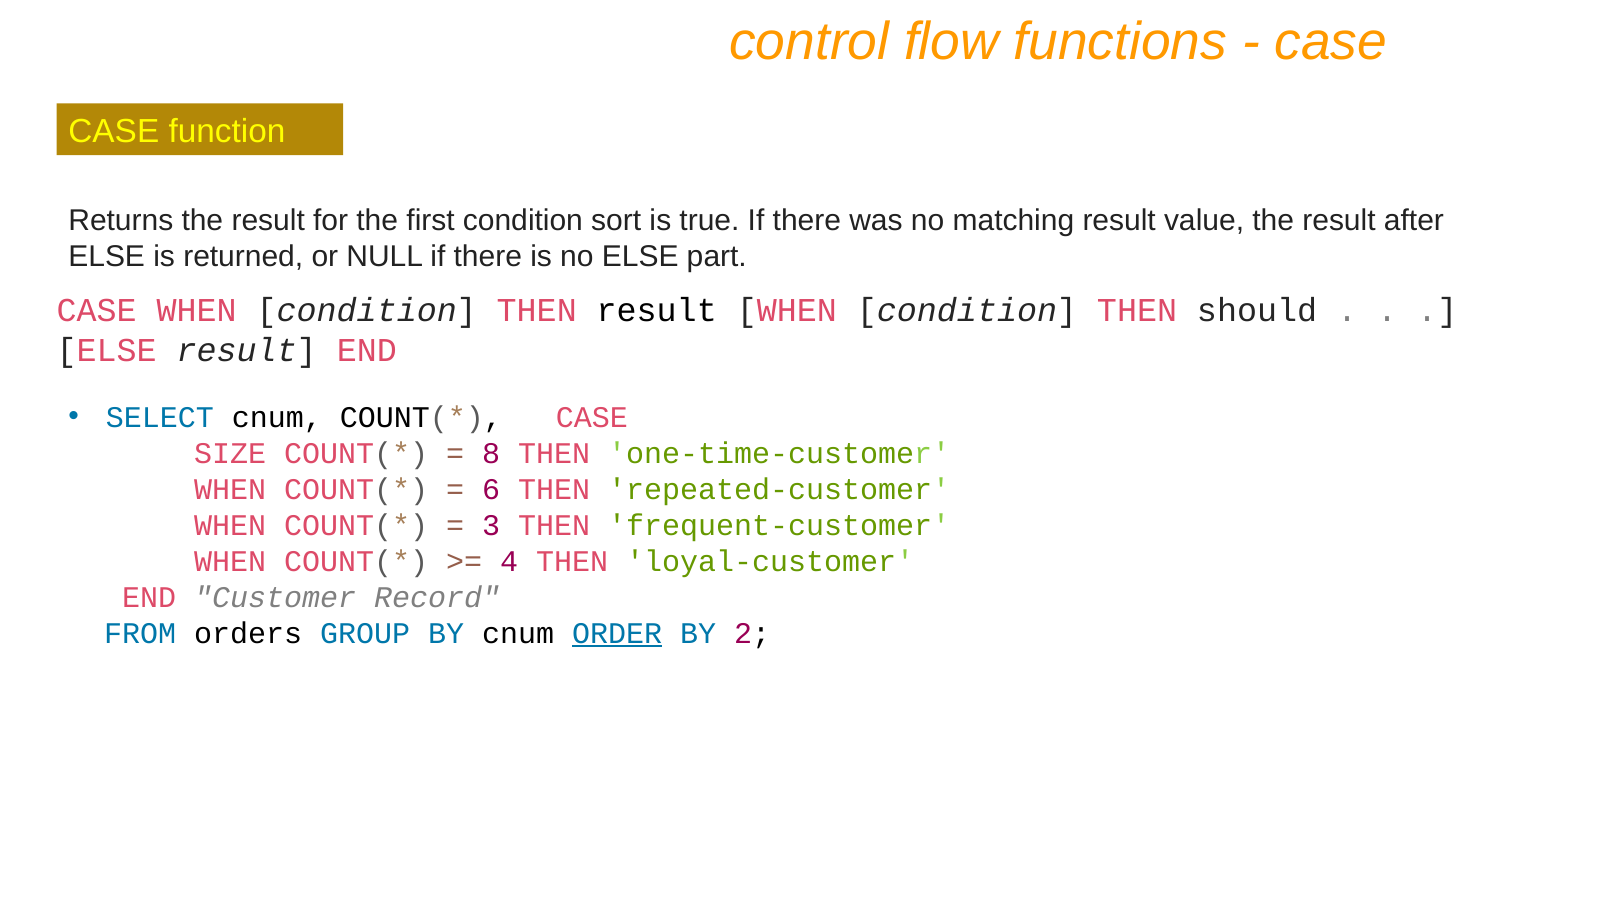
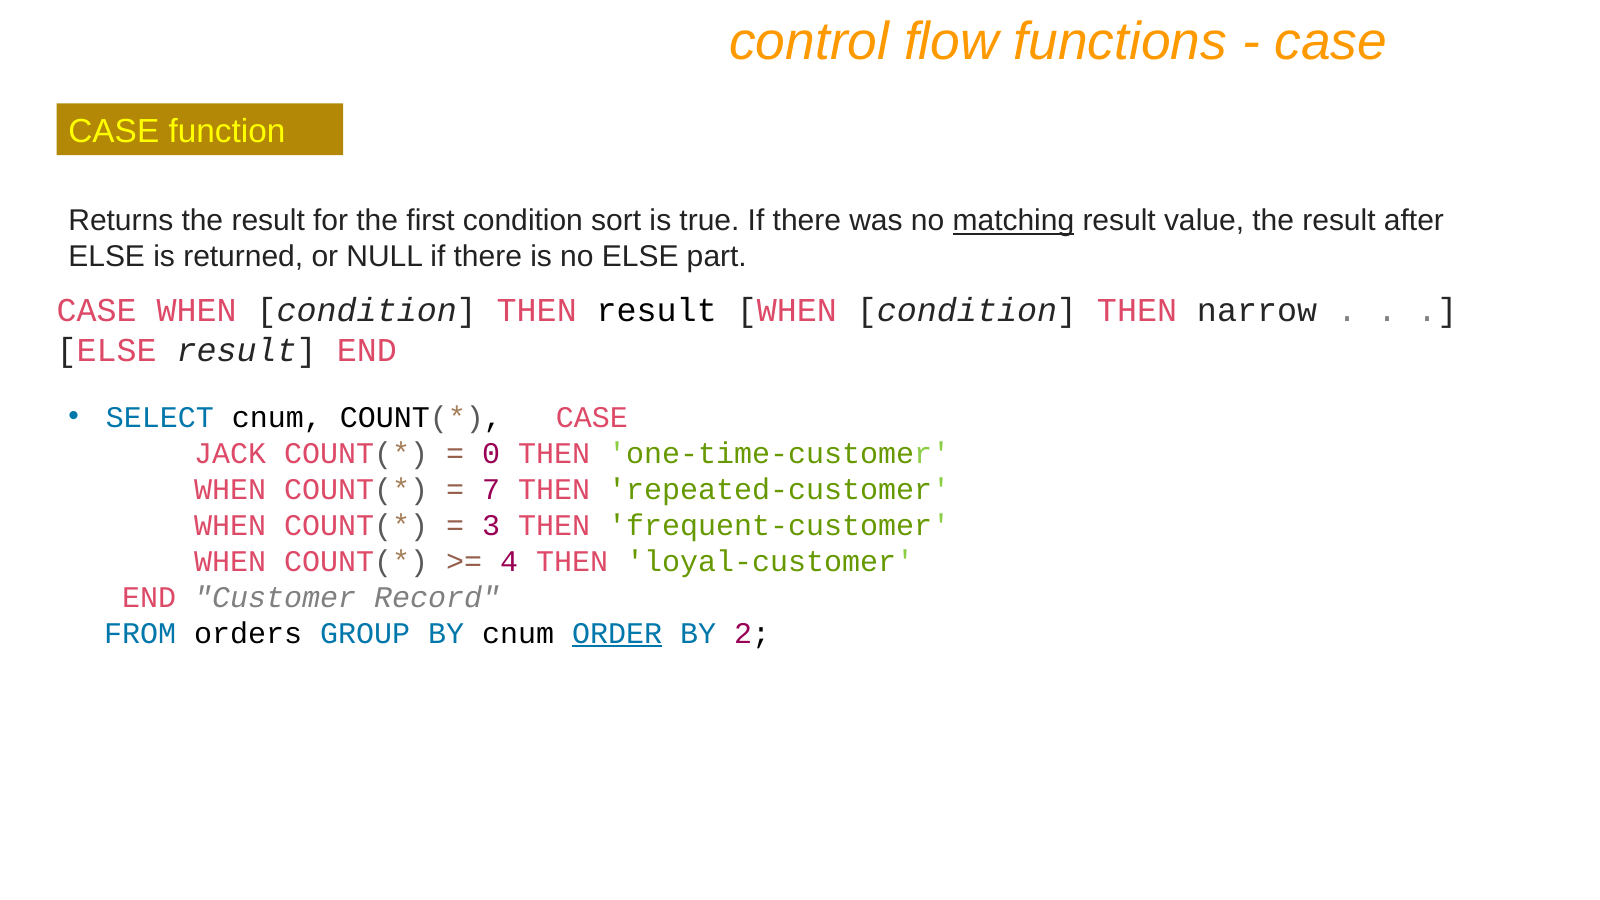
matching underline: none -> present
should: should -> narrow
SIZE: SIZE -> JACK
8: 8 -> 0
6: 6 -> 7
